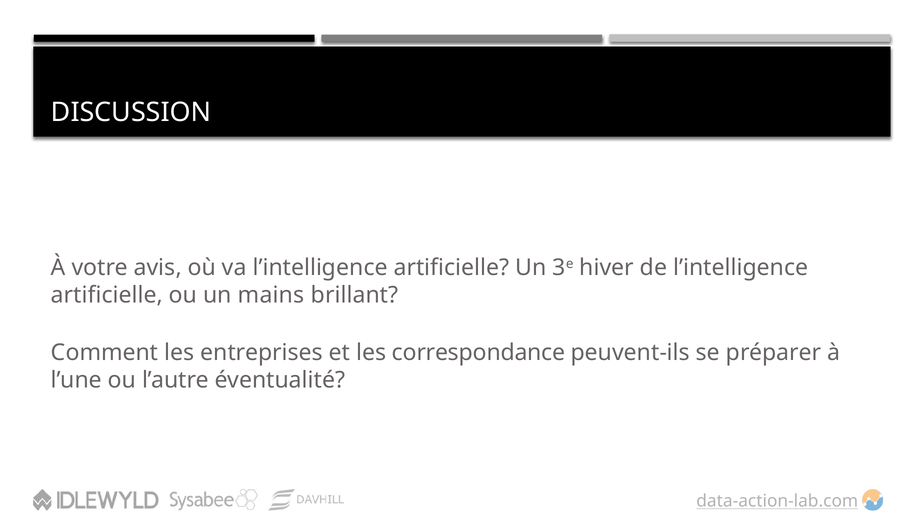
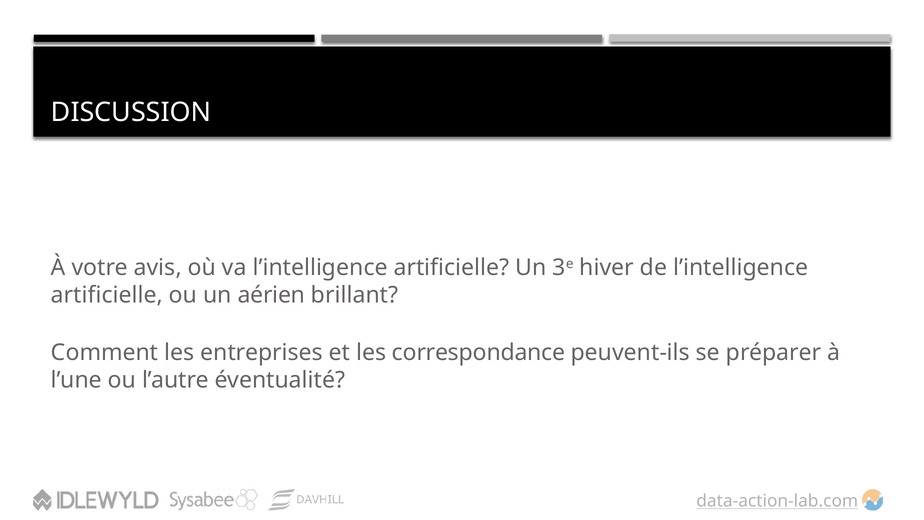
mains: mains -> aérien
